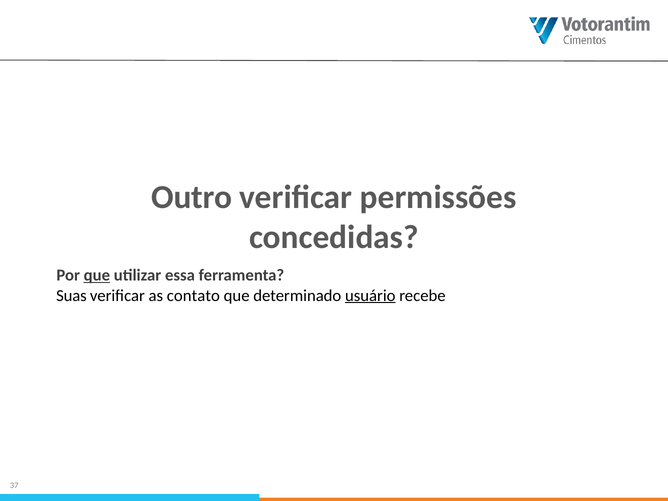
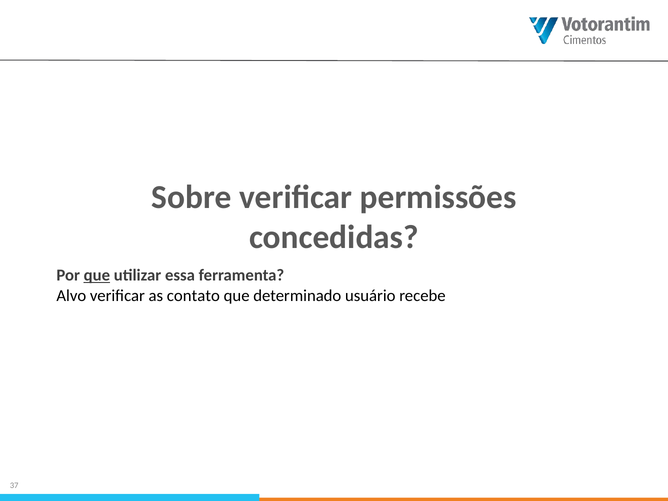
Outro: Outro -> Sobre
Suas: Suas -> Alvo
usuário underline: present -> none
